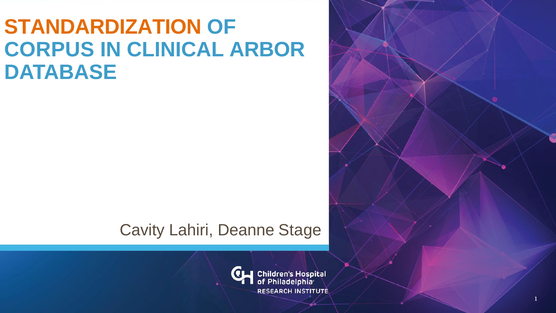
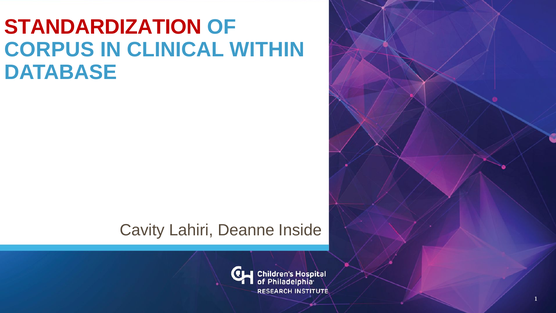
STANDARDIZATION colour: orange -> red
ARBOR: ARBOR -> WITHIN
Stage: Stage -> Inside
